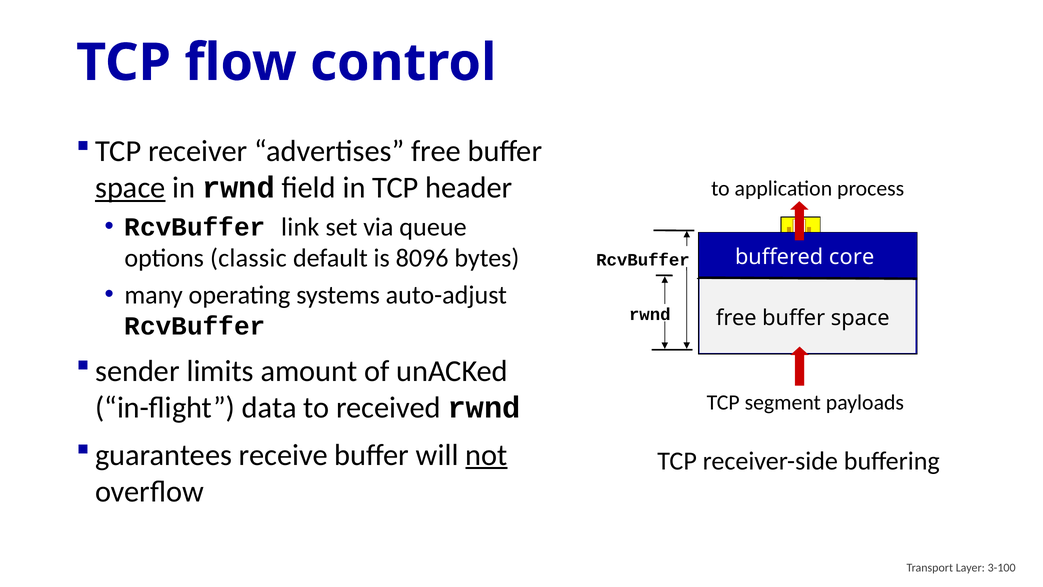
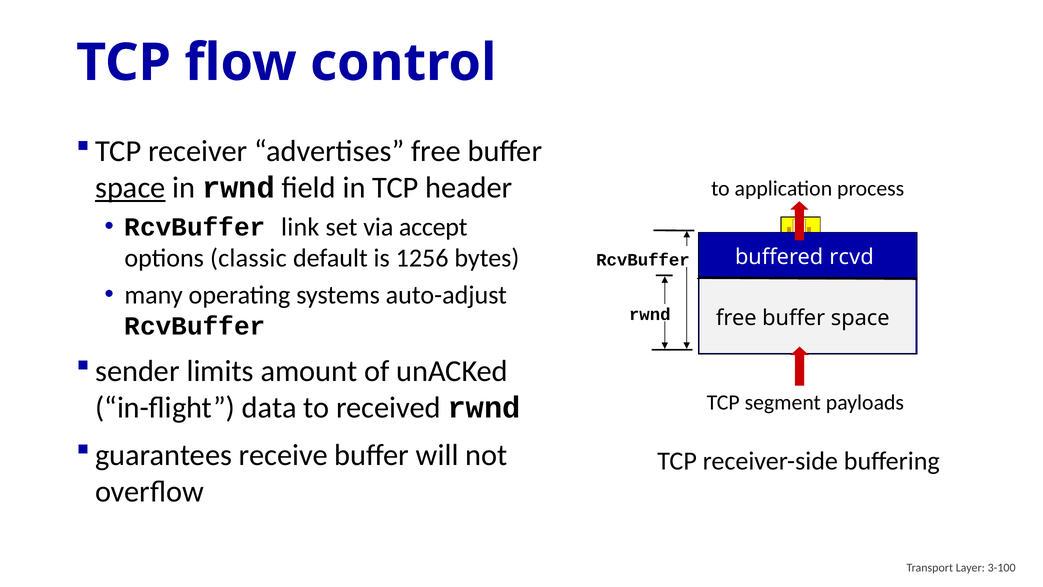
queue: queue -> accept
8096: 8096 -> 1256
core: core -> rcvd
not underline: present -> none
